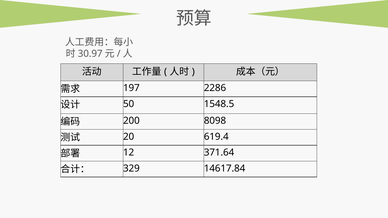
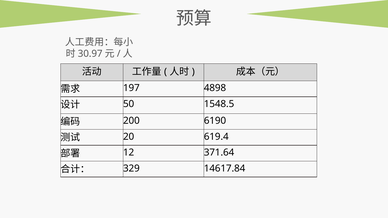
2286: 2286 -> 4898
8098: 8098 -> 6190
